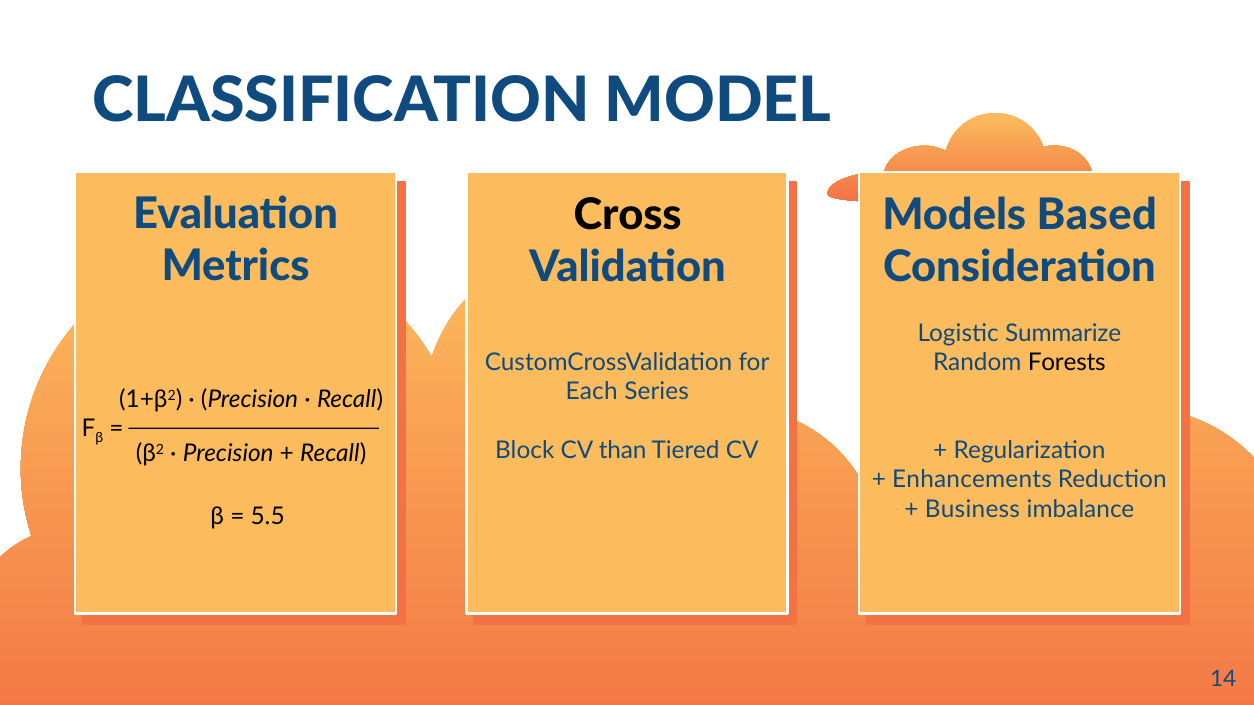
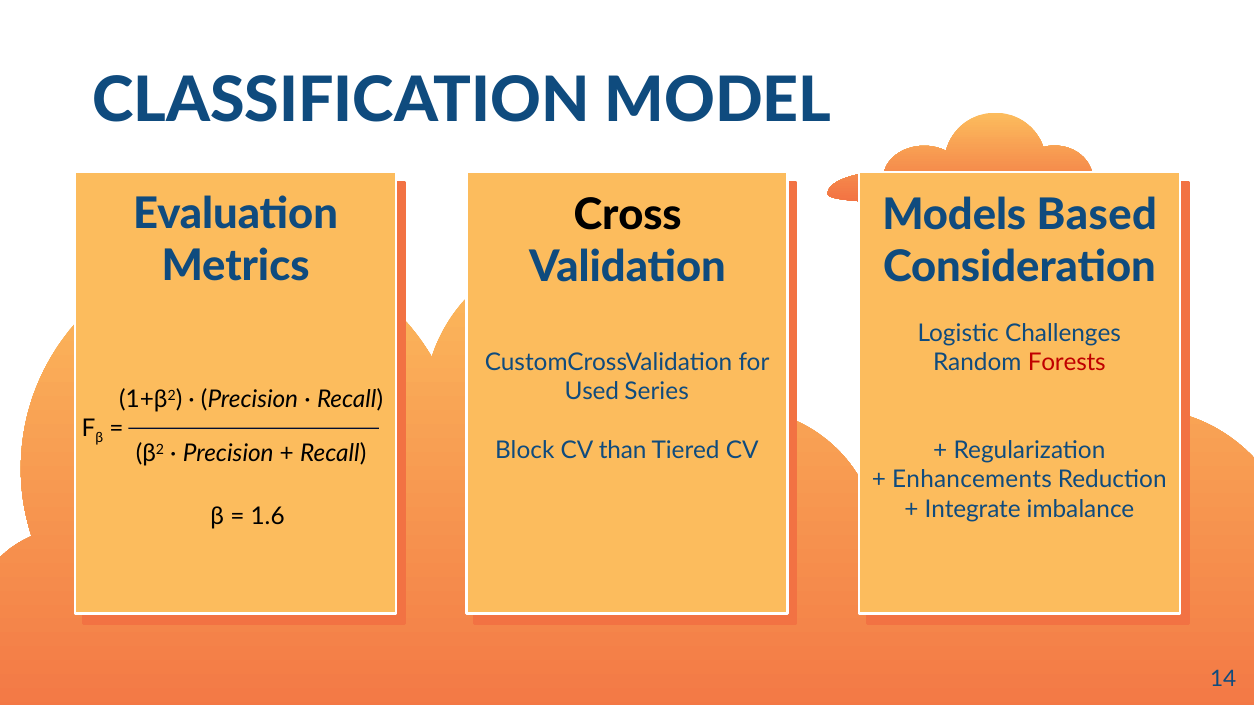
Summarize: Summarize -> Challenges
Forests colour: black -> red
Each: Each -> Used
Business: Business -> Integrate
5.5: 5.5 -> 1.6
